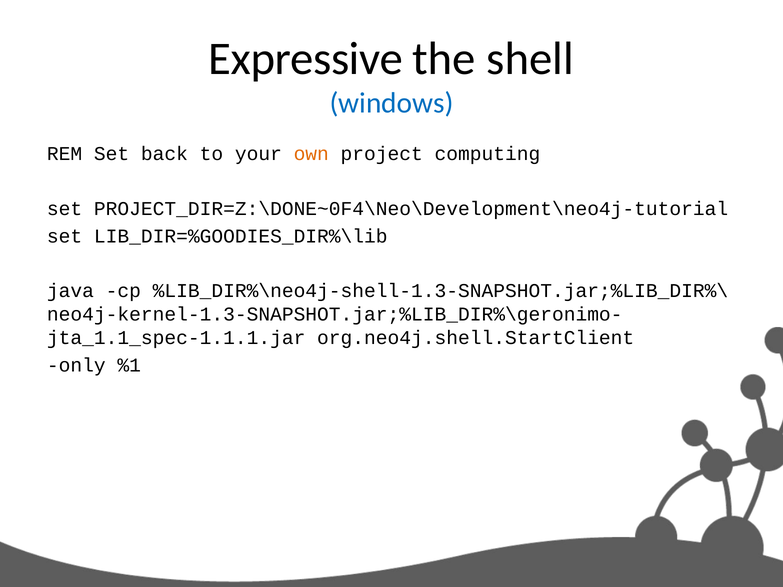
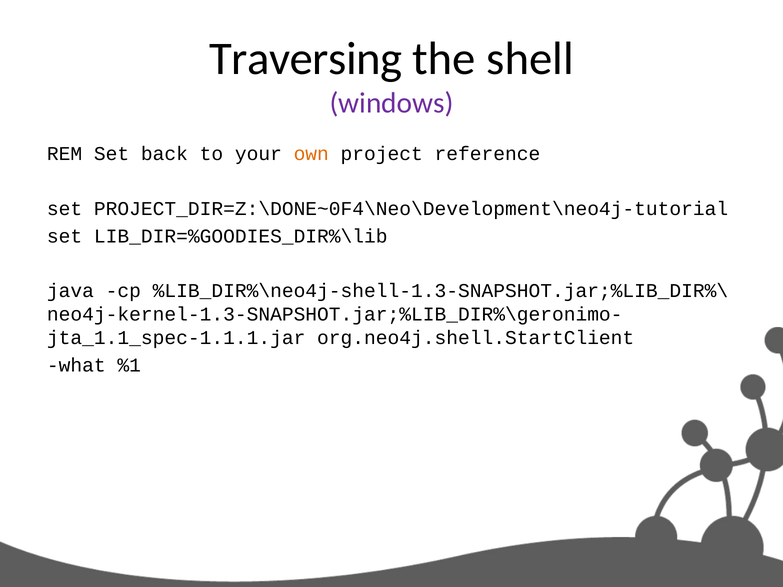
Expressive: Expressive -> Traversing
windows colour: blue -> purple
computing: computing -> reference
only: only -> what
